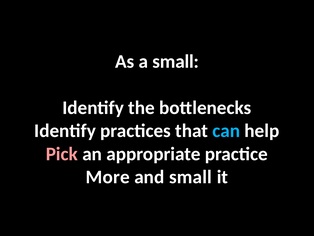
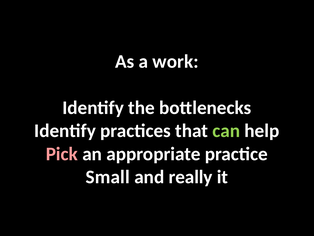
a small: small -> work
can colour: light blue -> light green
More: More -> Small
and small: small -> really
